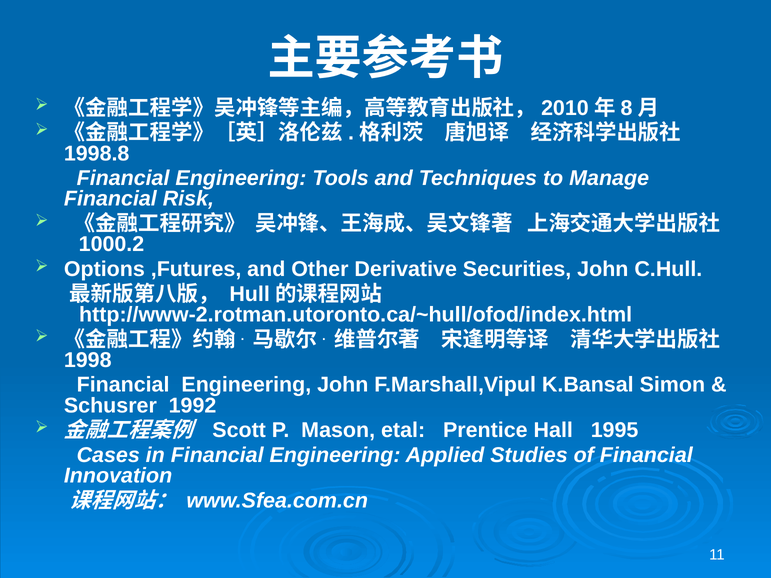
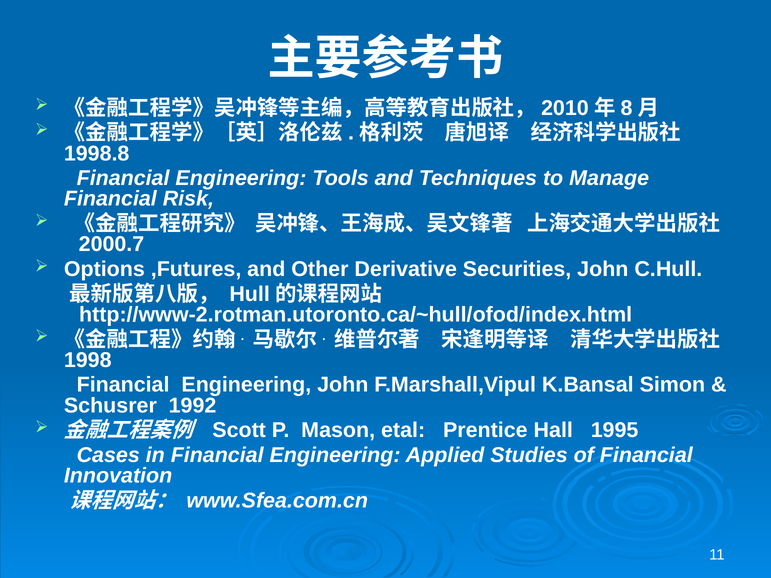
1000.2: 1000.2 -> 2000.7
